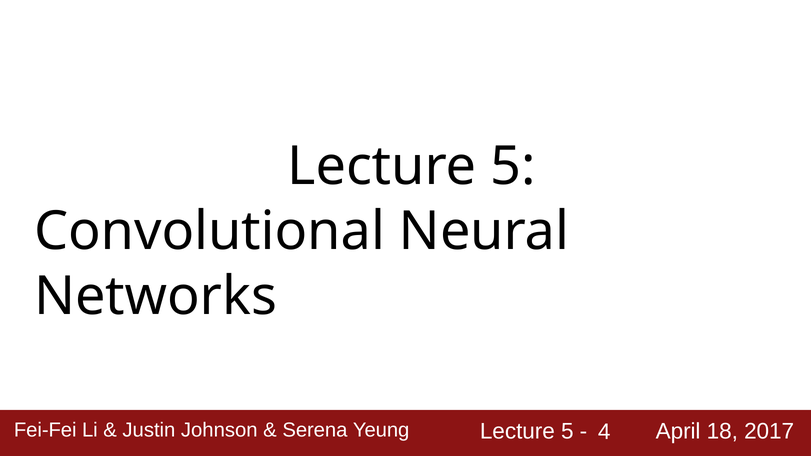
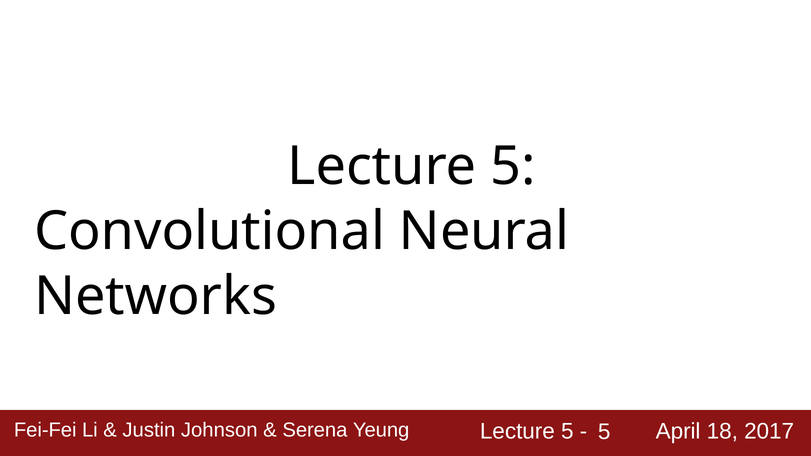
Yeung 4: 4 -> 5
